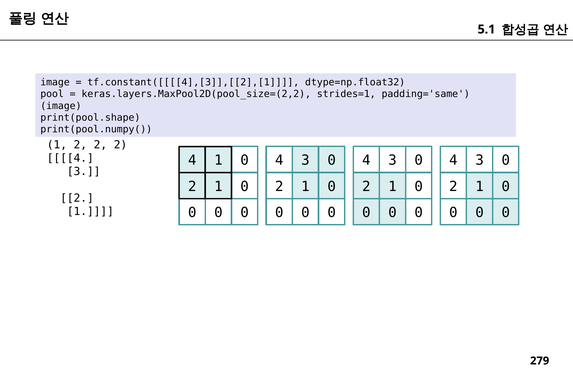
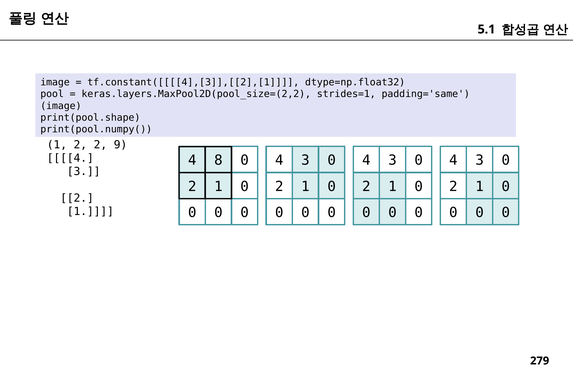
2 2 2: 2 -> 9
4 1: 1 -> 8
